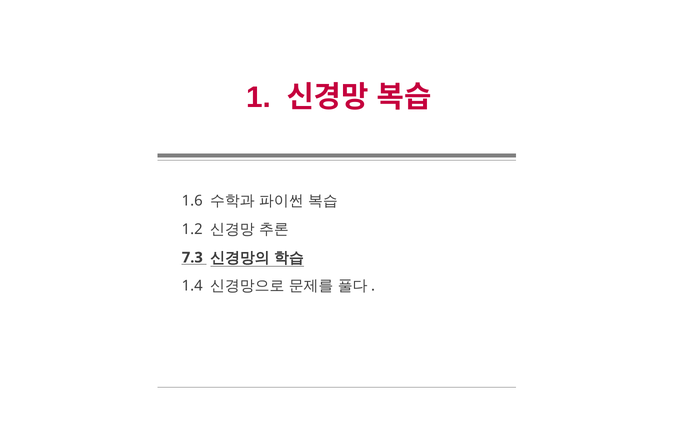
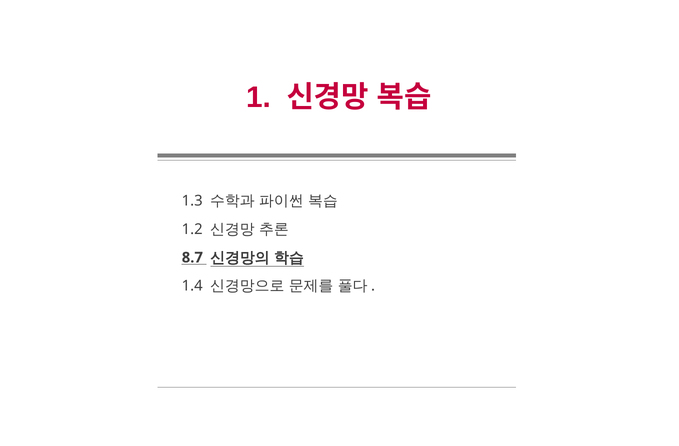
1.6: 1.6 -> 1.3
7.3: 7.3 -> 8.7
